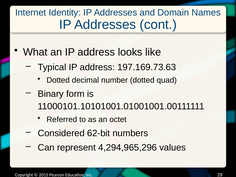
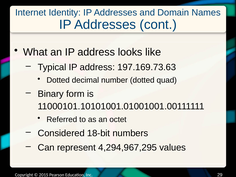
62-bit: 62-bit -> 18-bit
4,294,965,296: 4,294,965,296 -> 4,294,967,295
